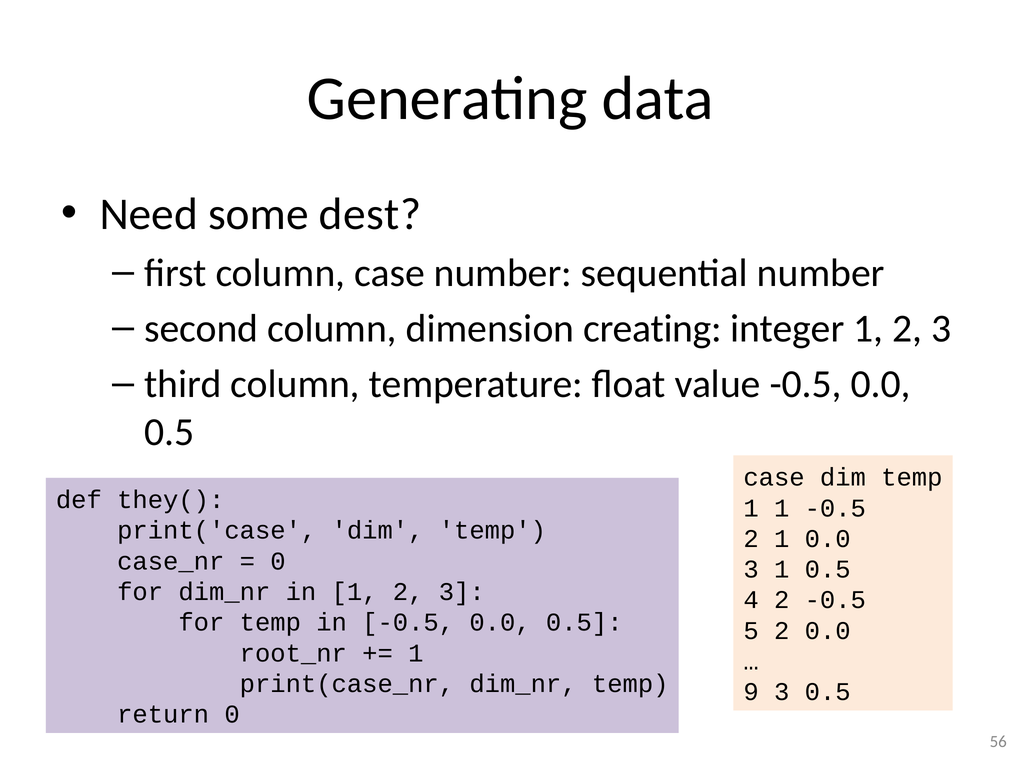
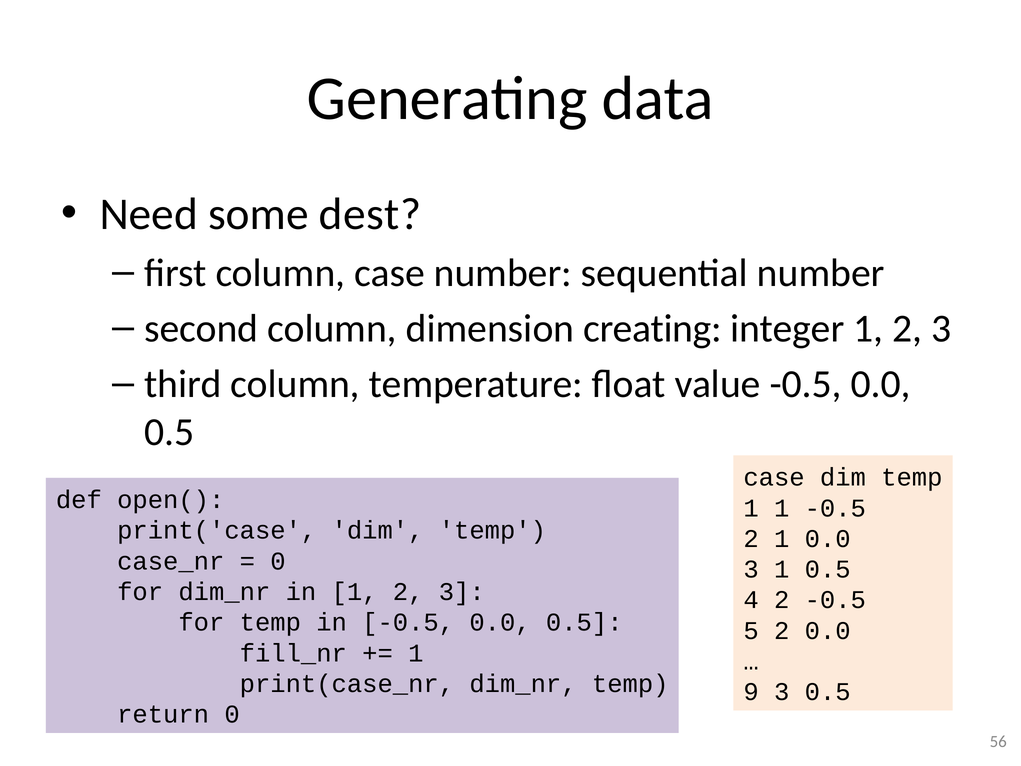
they(: they( -> open(
root_nr: root_nr -> fill_nr
